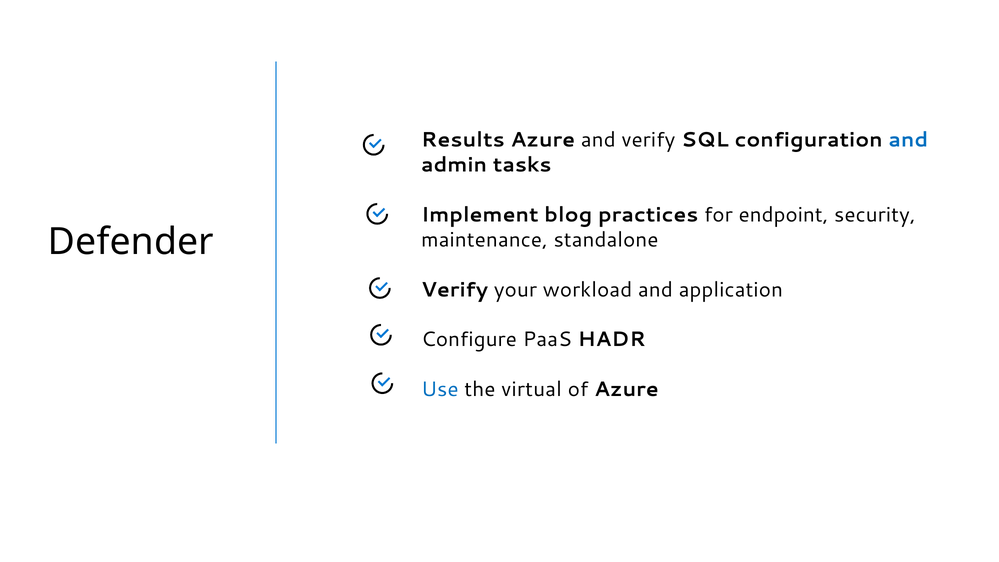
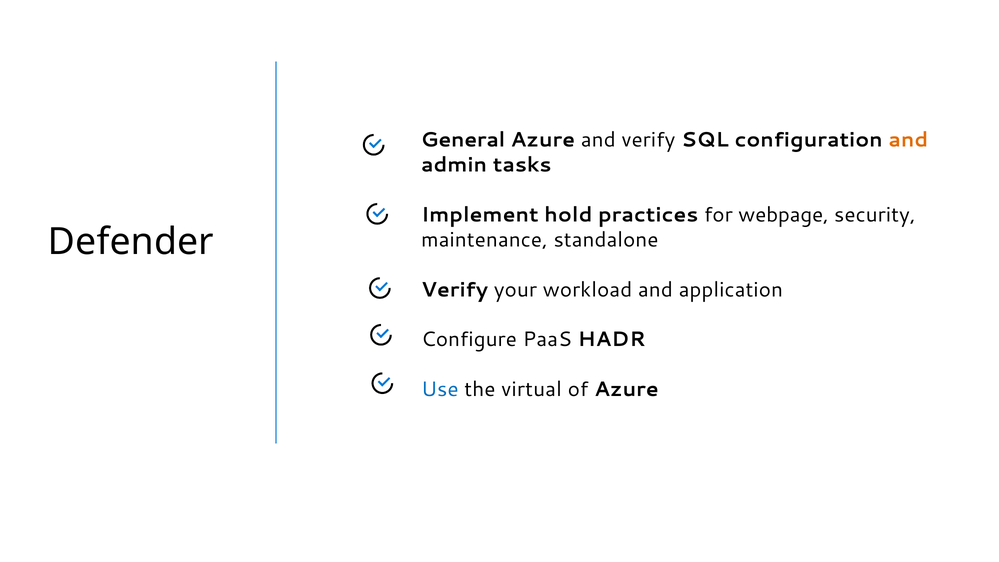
Results: Results -> General
and at (908, 140) colour: blue -> orange
blog: blog -> hold
endpoint: endpoint -> webpage
